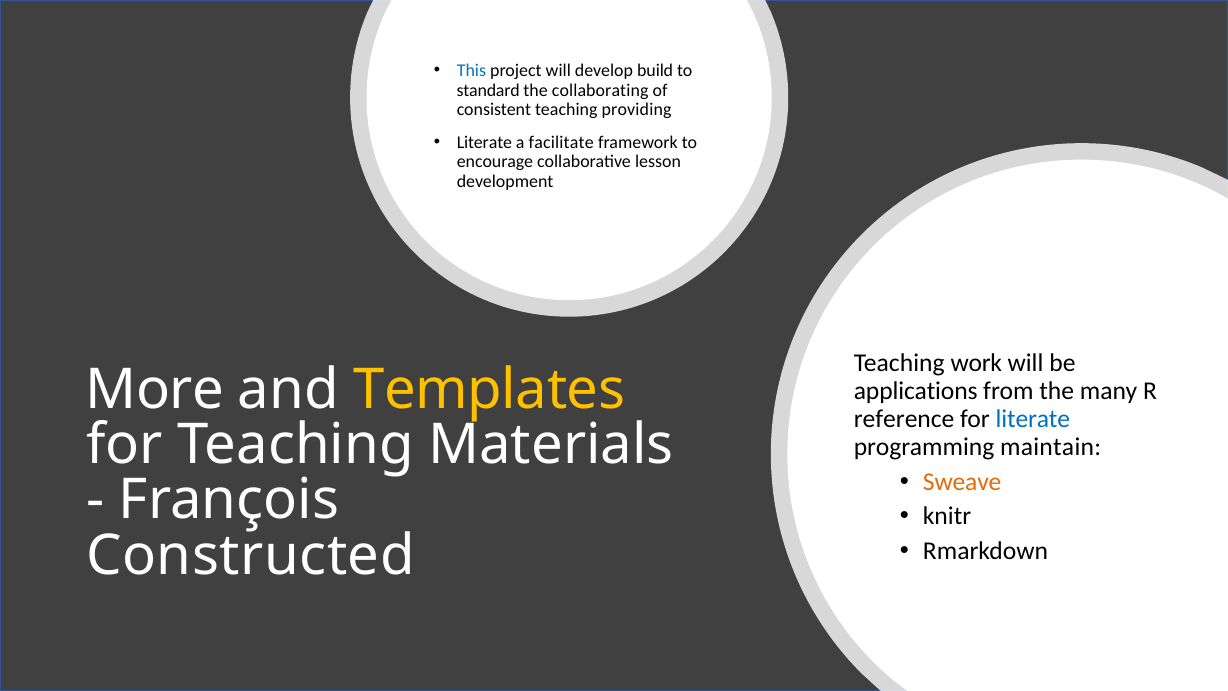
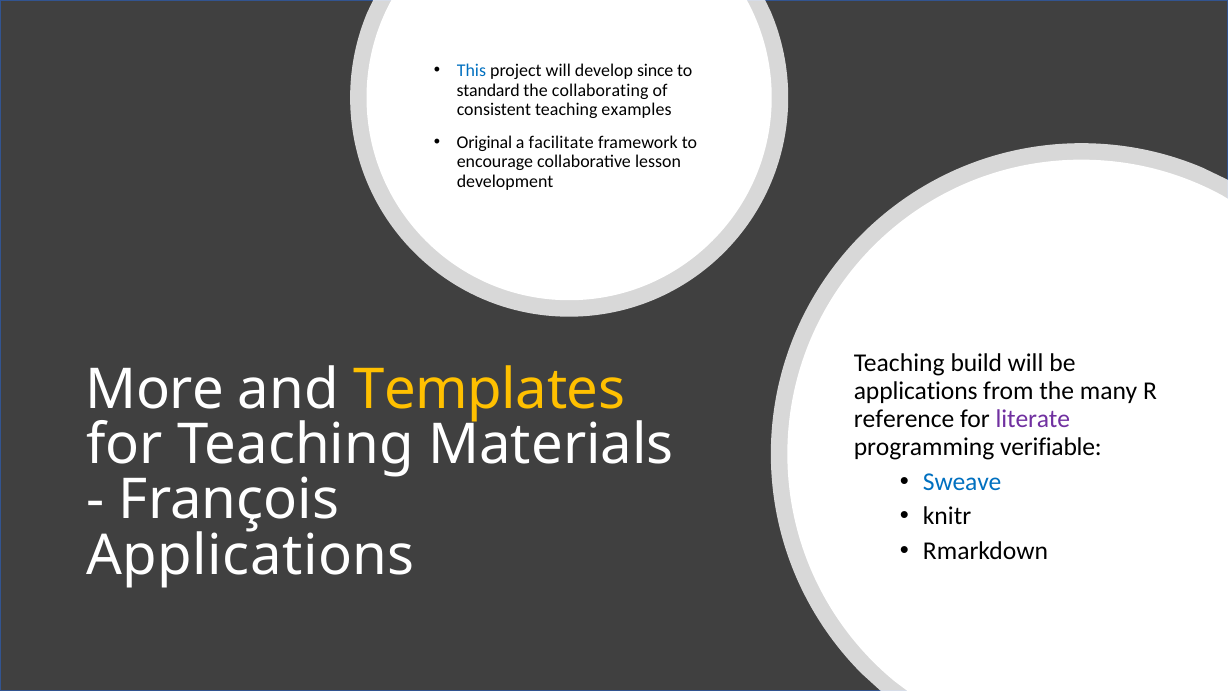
build: build -> since
providing: providing -> examples
Literate at (484, 142): Literate -> Original
work: work -> build
literate at (1033, 419) colour: blue -> purple
maintain: maintain -> verifiable
Sweave colour: orange -> blue
Constructed at (250, 555): Constructed -> Applications
